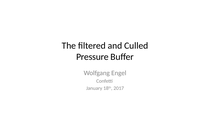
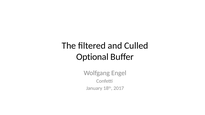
Pressure: Pressure -> Optional
